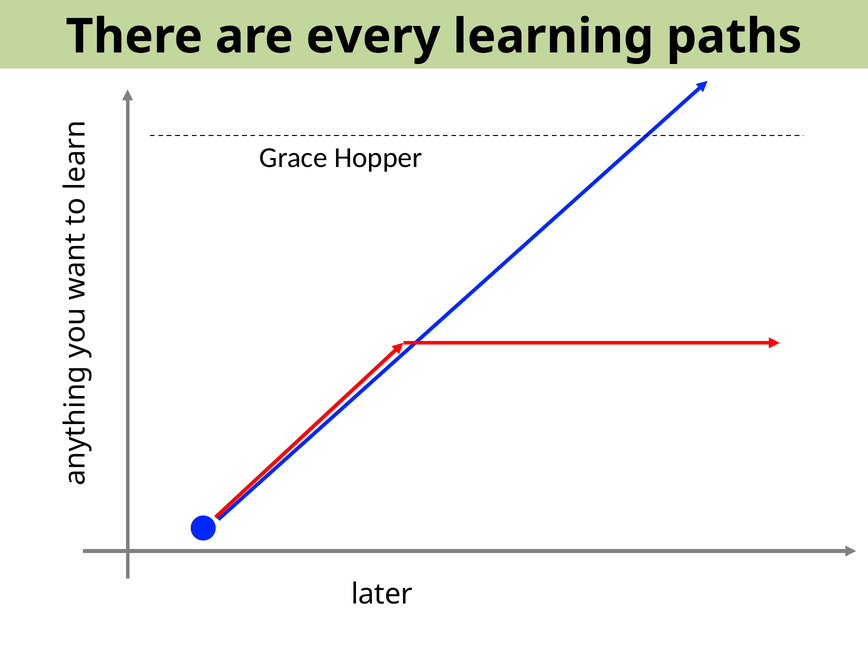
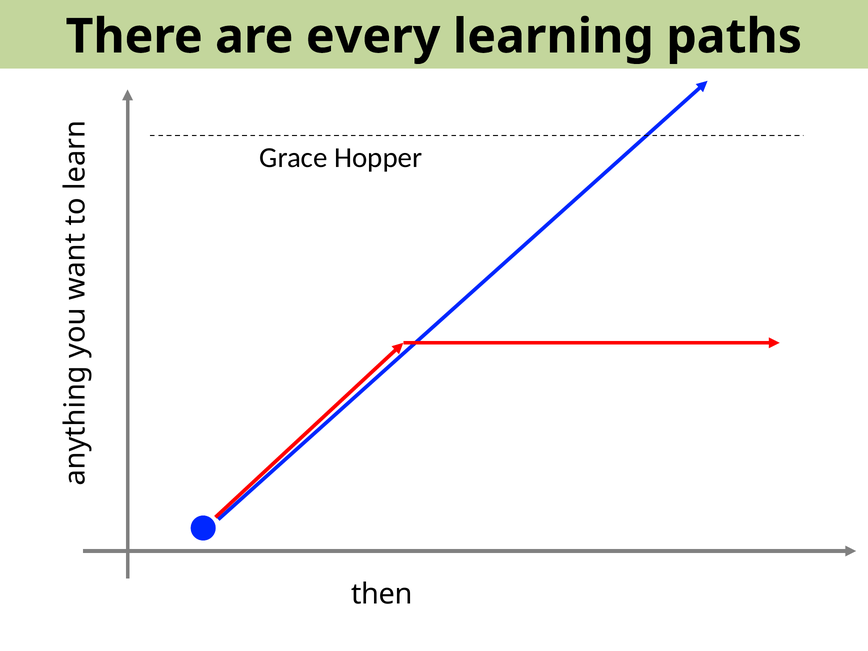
later: later -> then
